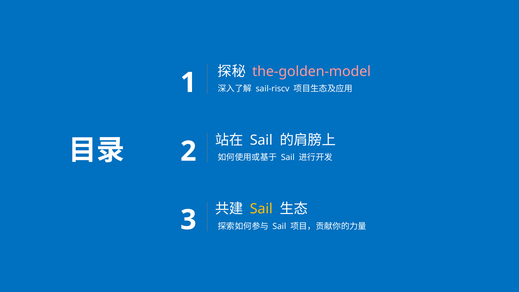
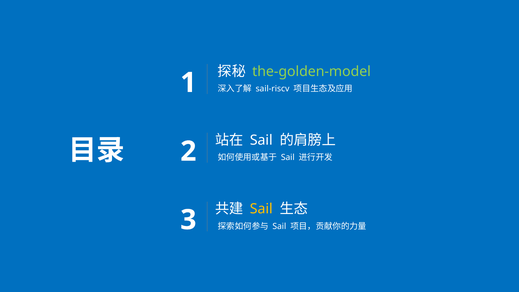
the-golden-model colour: pink -> light green
